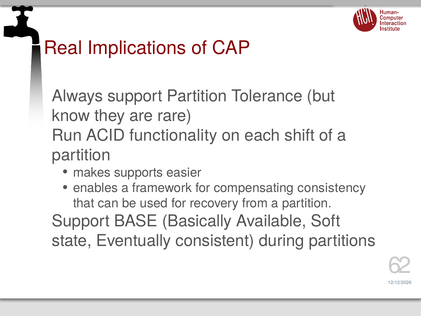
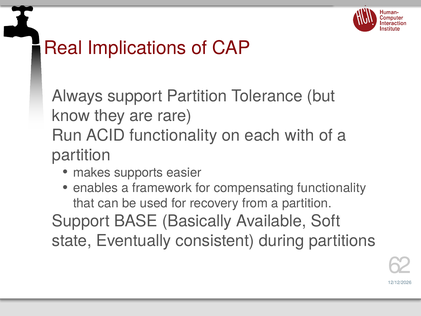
shift: shift -> with
compensating consistency: consistency -> functionality
